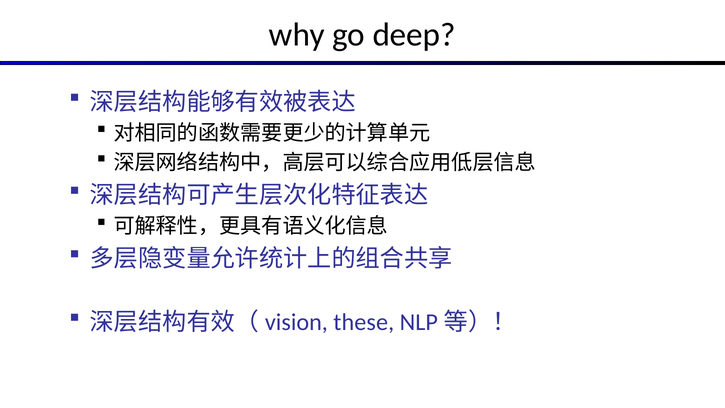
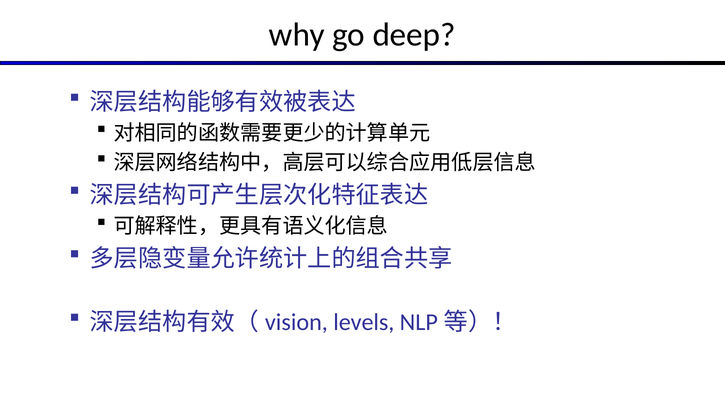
these: these -> levels
